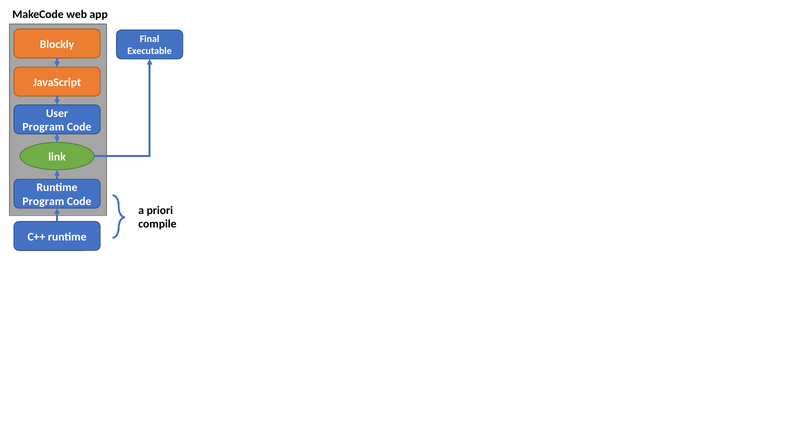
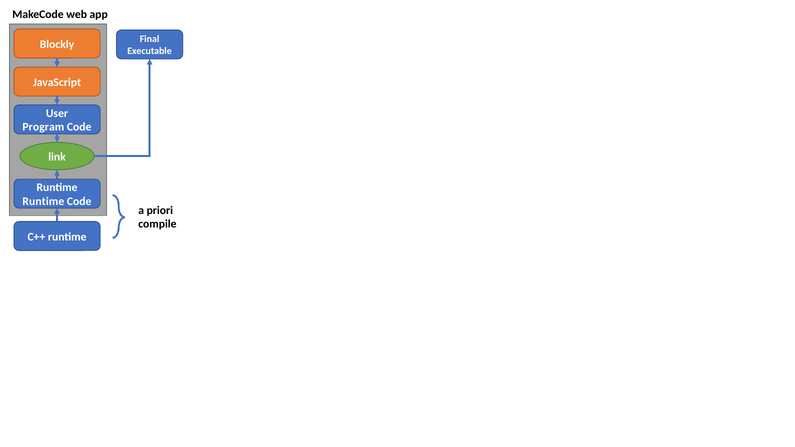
Program at (43, 202): Program -> Runtime
